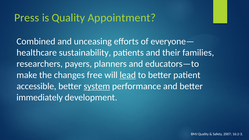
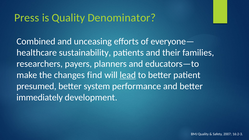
Appointment: Appointment -> Denominator
free: free -> find
accessible: accessible -> presumed
system underline: present -> none
